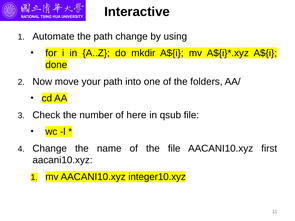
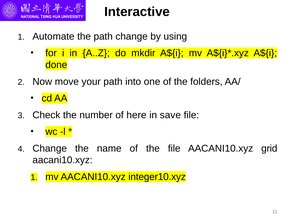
qsub: qsub -> save
first: first -> grid
